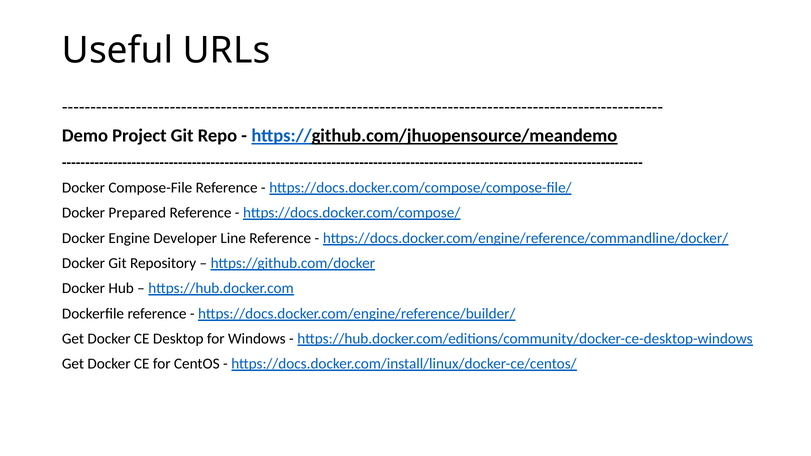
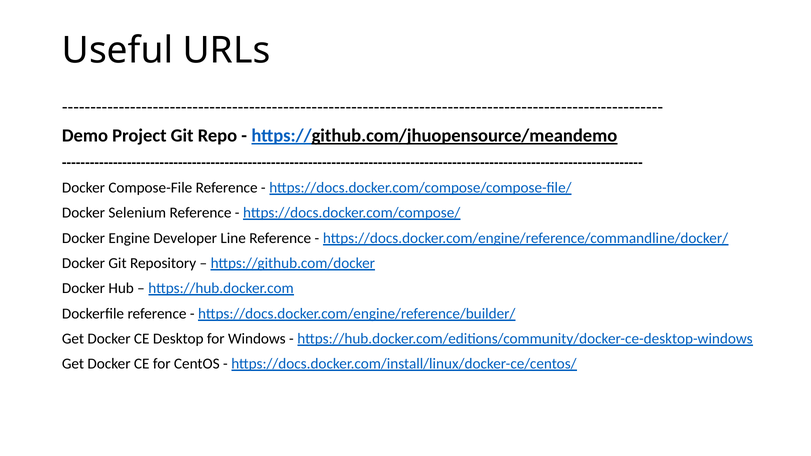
Prepared: Prepared -> Selenium
